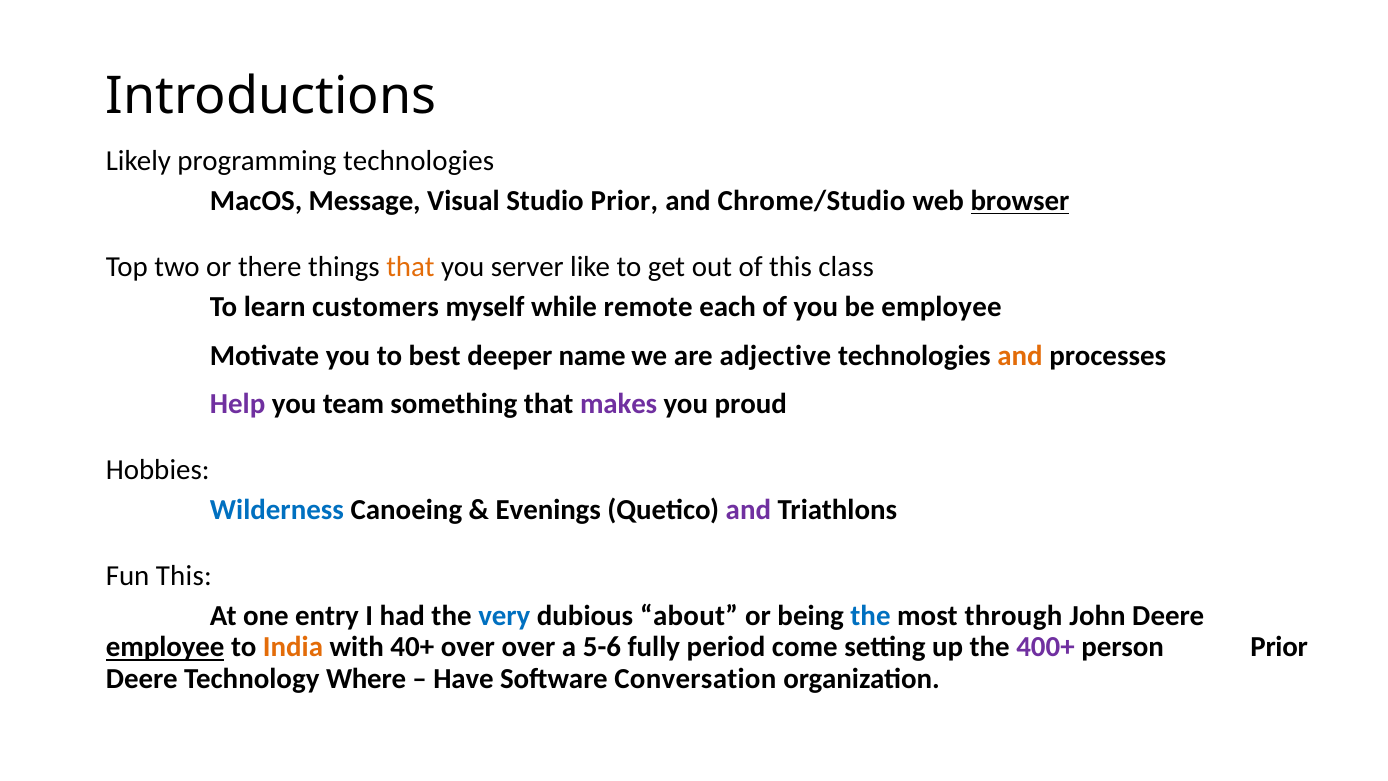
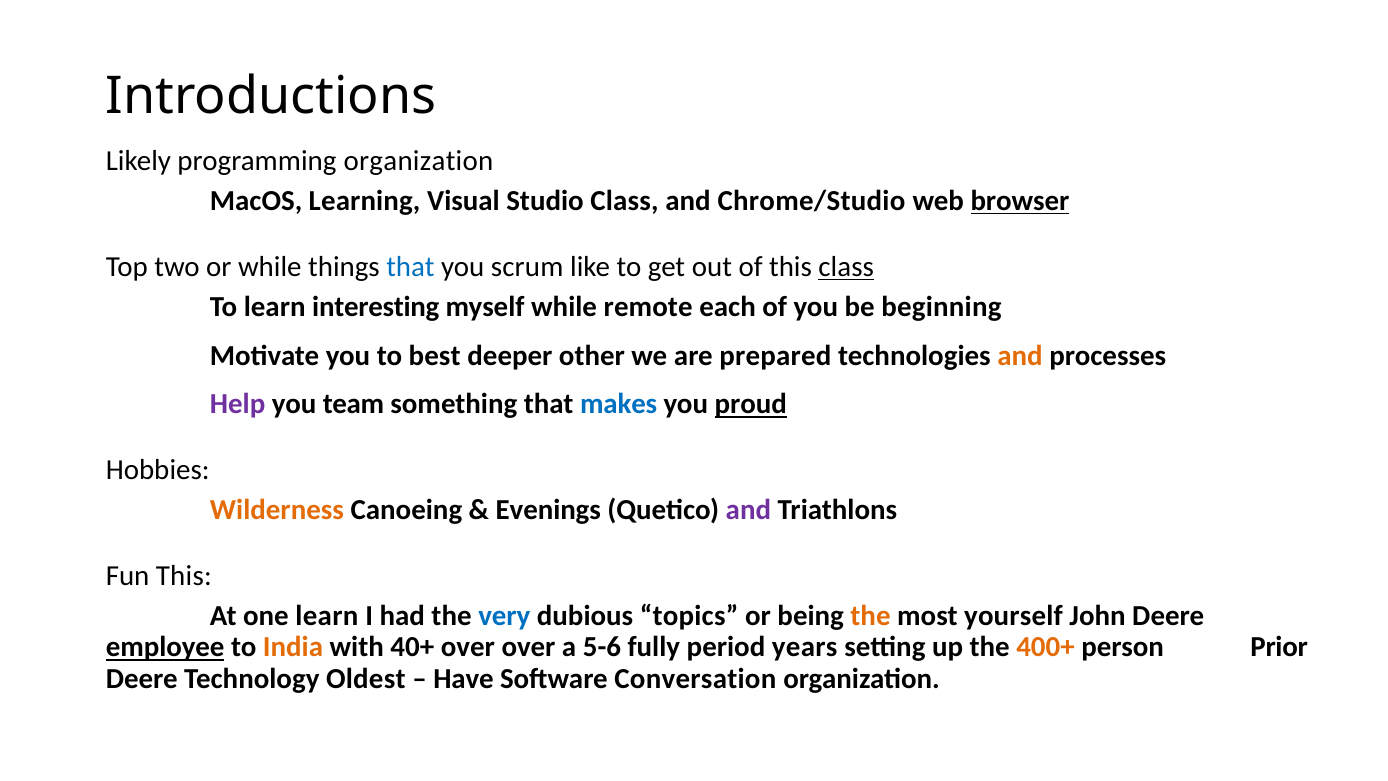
programming technologies: technologies -> organization
Message: Message -> Learning
Studio Prior: Prior -> Class
or there: there -> while
that at (410, 267) colour: orange -> blue
server: server -> scrum
class at (846, 267) underline: none -> present
customers: customers -> interesting
be employee: employee -> beginning
name: name -> other
adjective: adjective -> prepared
makes colour: purple -> blue
proud underline: none -> present
Wilderness colour: blue -> orange
one entry: entry -> learn
about: about -> topics
the at (871, 616) colour: blue -> orange
through: through -> yourself
come: come -> years
400+ colour: purple -> orange
Where: Where -> Oldest
